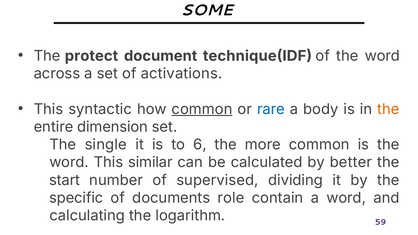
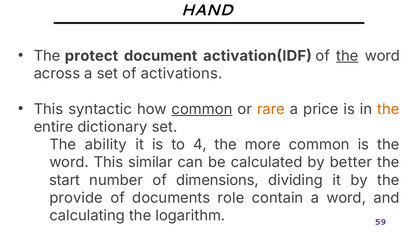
SOME: SOME -> HAND
technique(IDF: technique(IDF -> activation(IDF
the at (347, 56) underline: none -> present
rare colour: blue -> orange
body: body -> price
dimension: dimension -> dictionary
single: single -> ability
6: 6 -> 4
supervised: supervised -> dimensions
specific: specific -> provide
